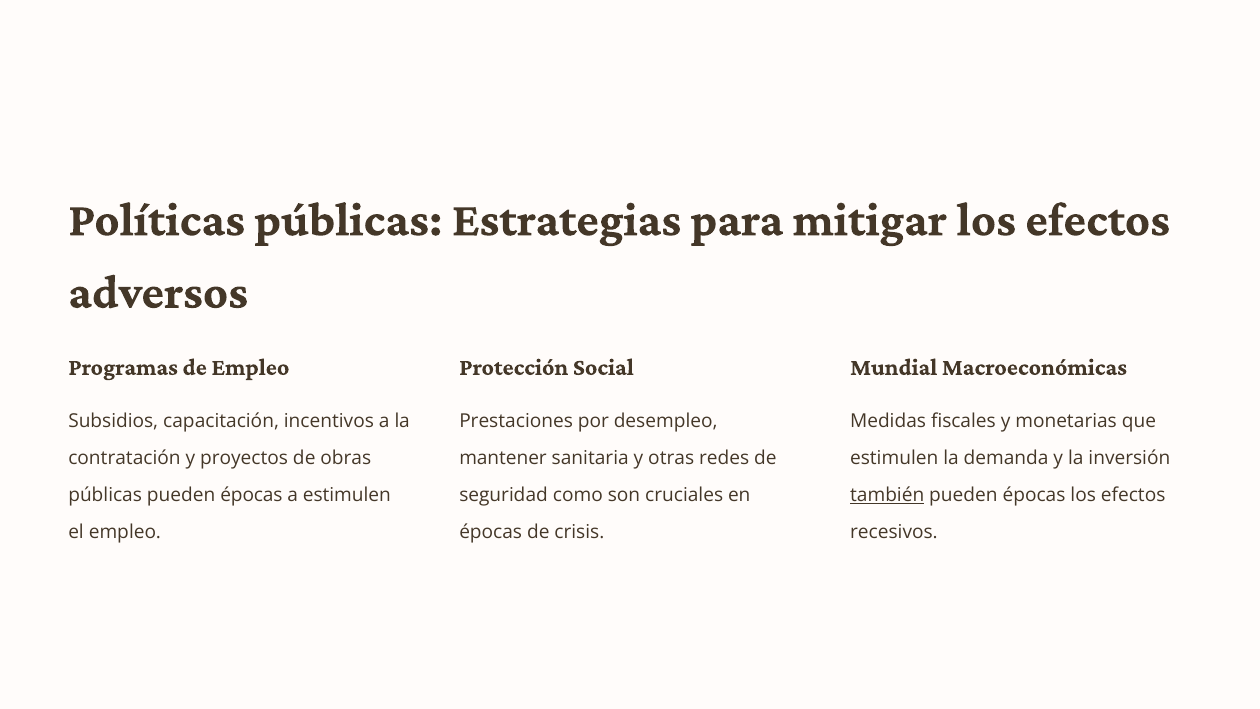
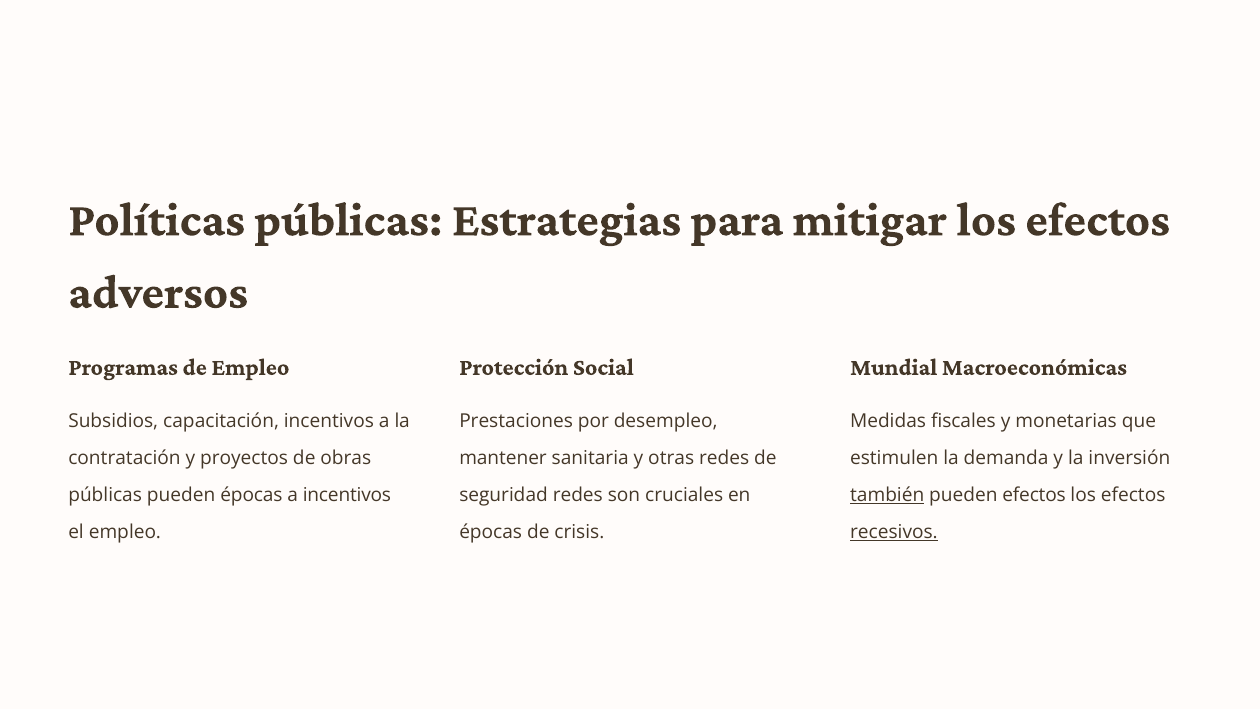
a estimulen: estimulen -> incentivos
seguridad como: como -> redes
épocas at (1034, 495): épocas -> efectos
recesivos underline: none -> present
